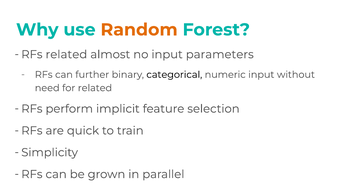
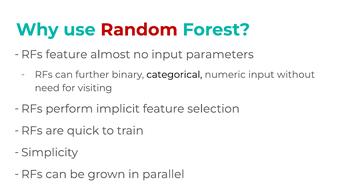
Random colour: orange -> red
RFs related: related -> feature
for related: related -> visiting
